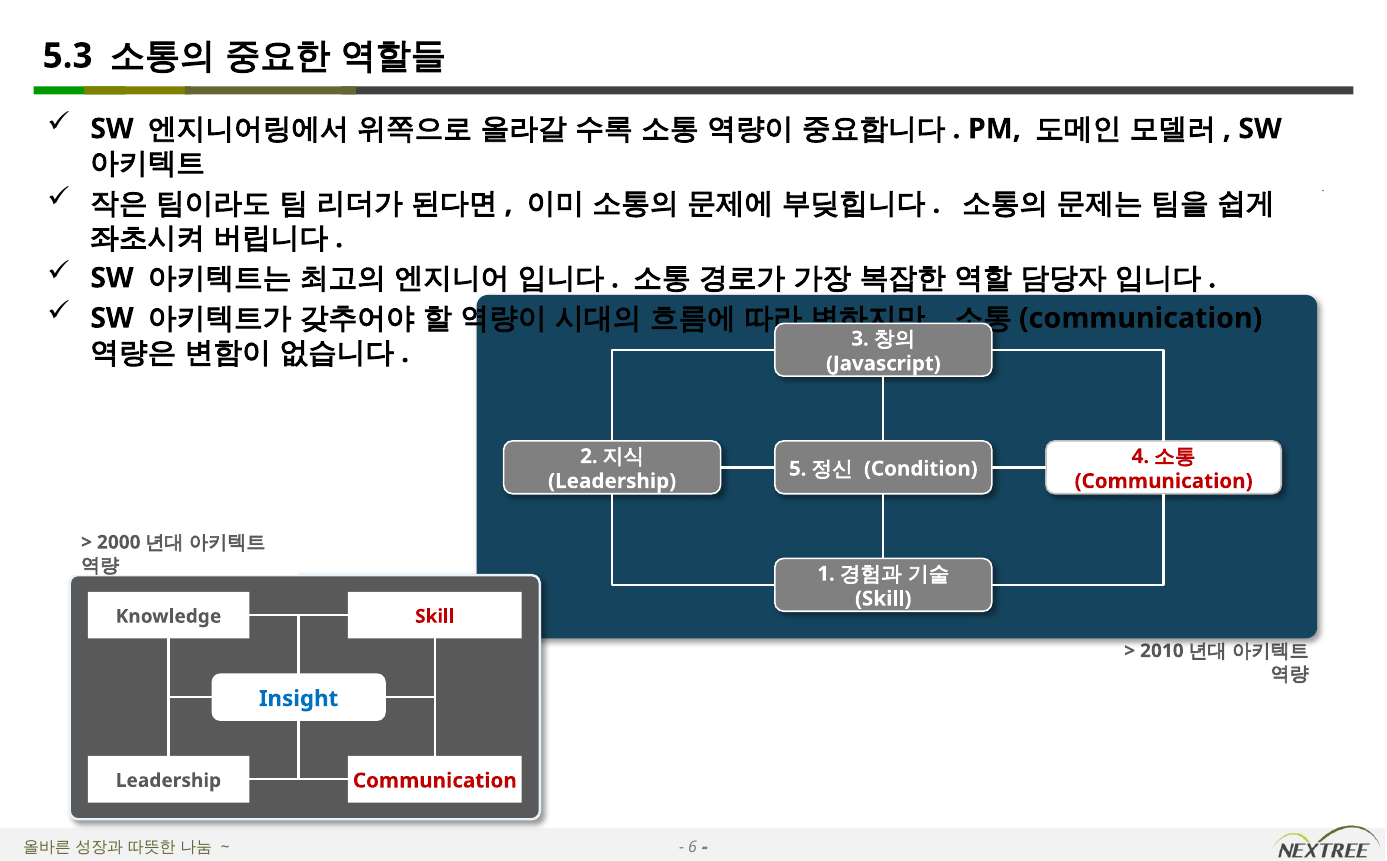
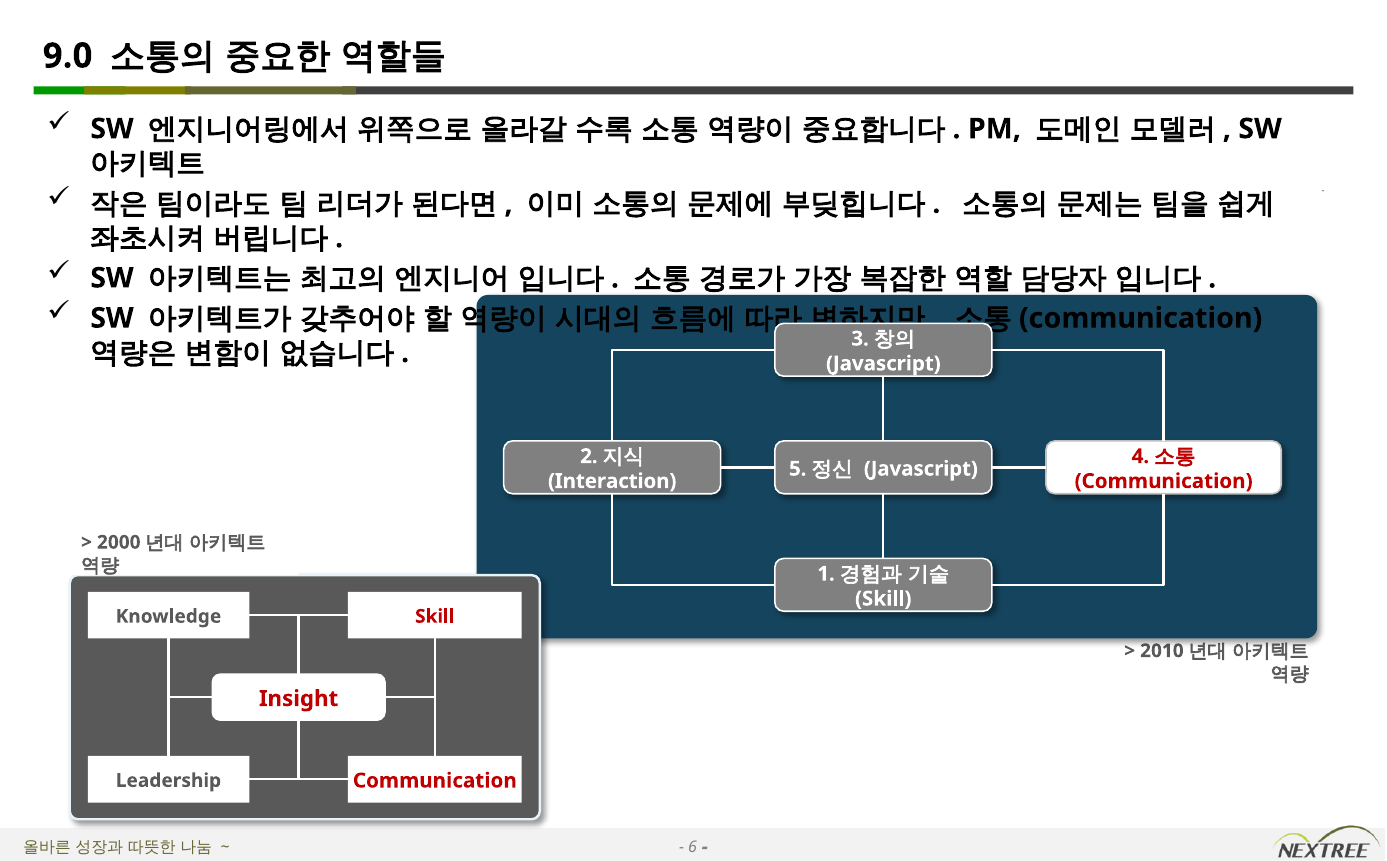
5.3: 5.3 -> 9.0
Condition at (921, 469): Condition -> Javascript
Leadership at (612, 481): Leadership -> Interaction
Insight colour: blue -> red
